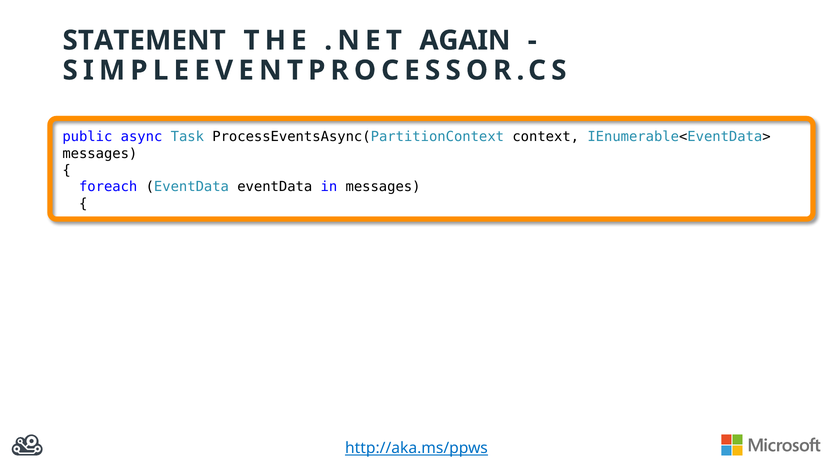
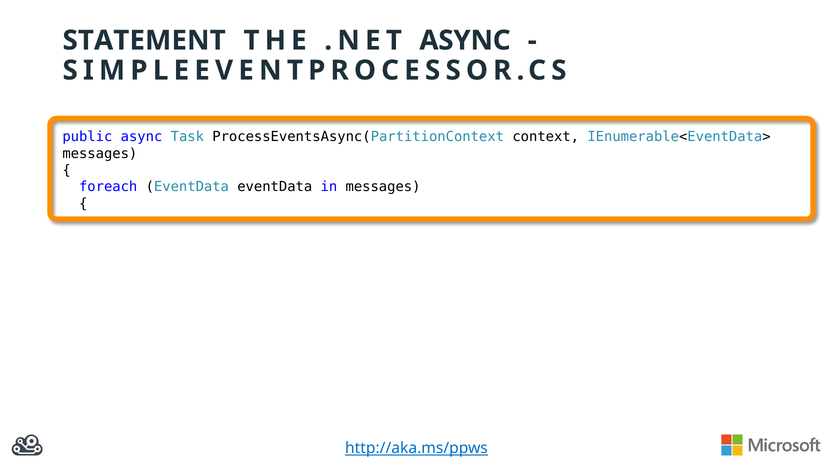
.NET AGAIN: AGAIN -> ASYNC
